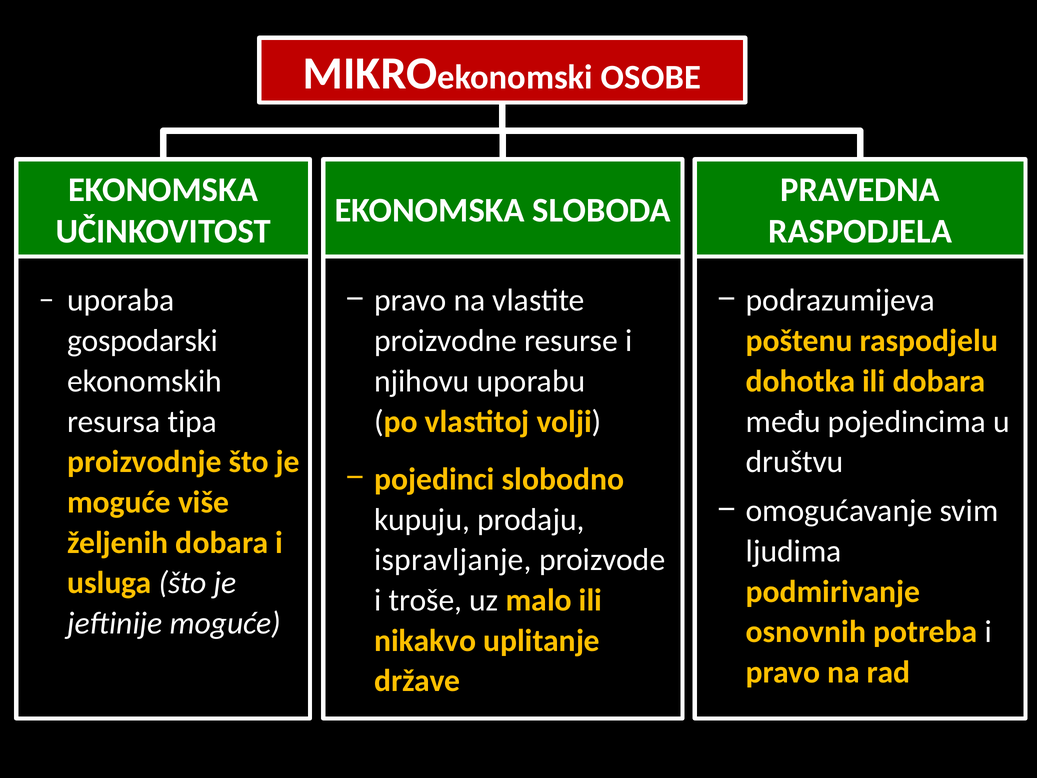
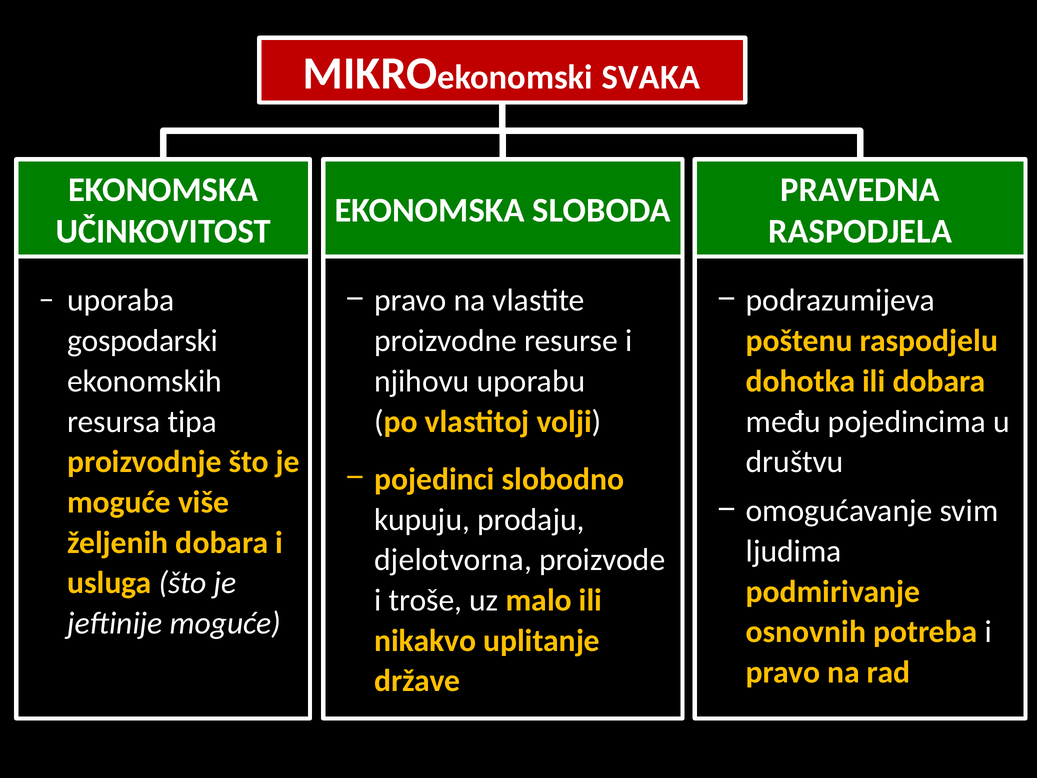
OSOBE: OSOBE -> SVAKA
ispravljanje: ispravljanje -> djelotvorna
